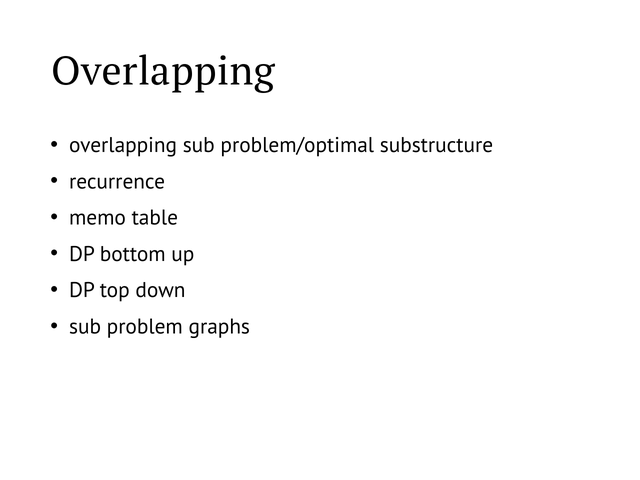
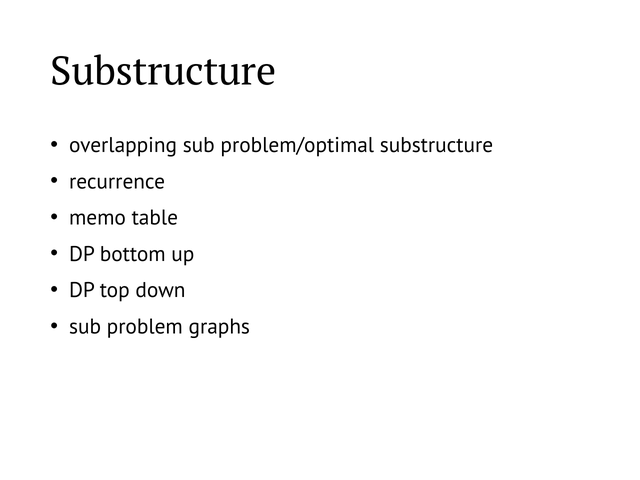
Overlapping at (163, 72): Overlapping -> Substructure
